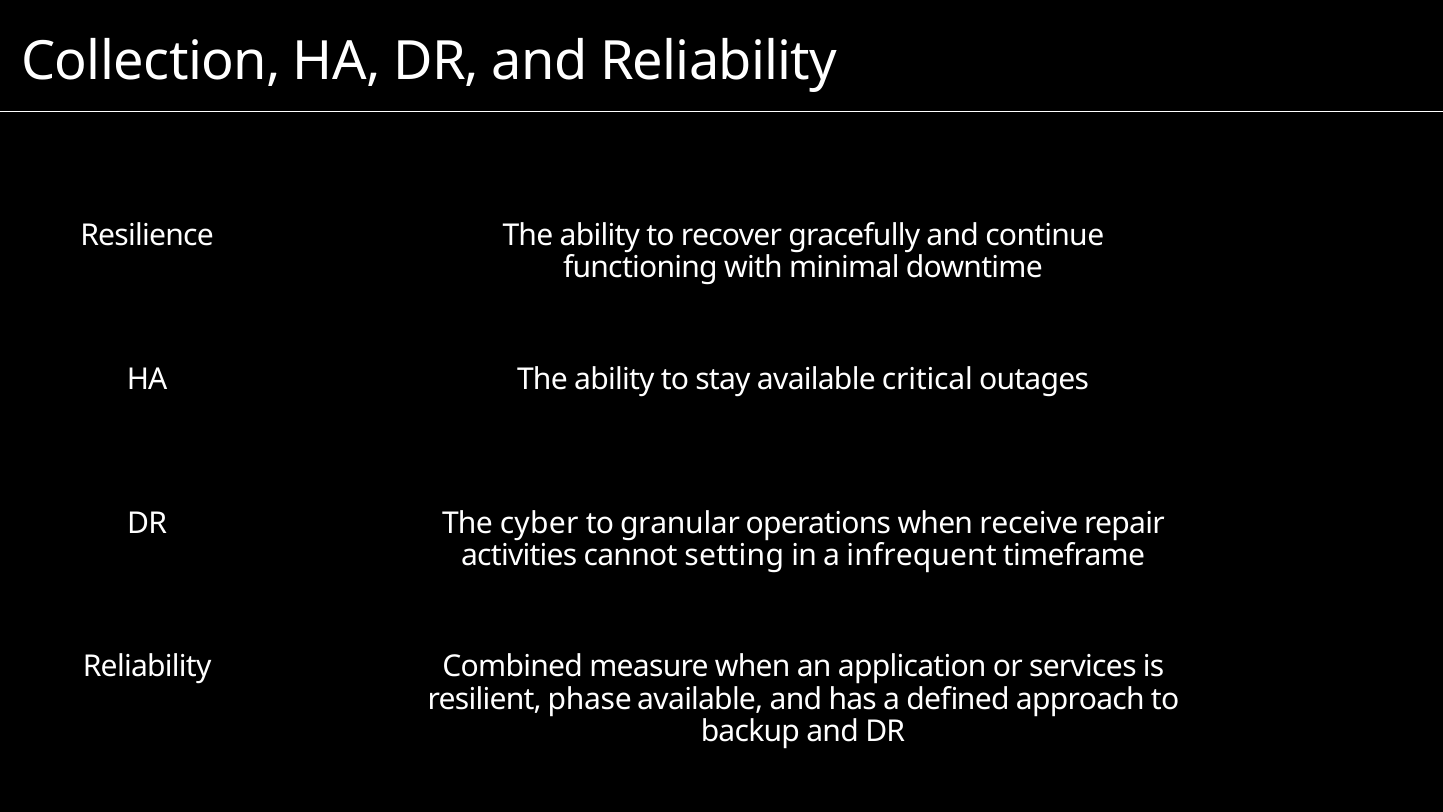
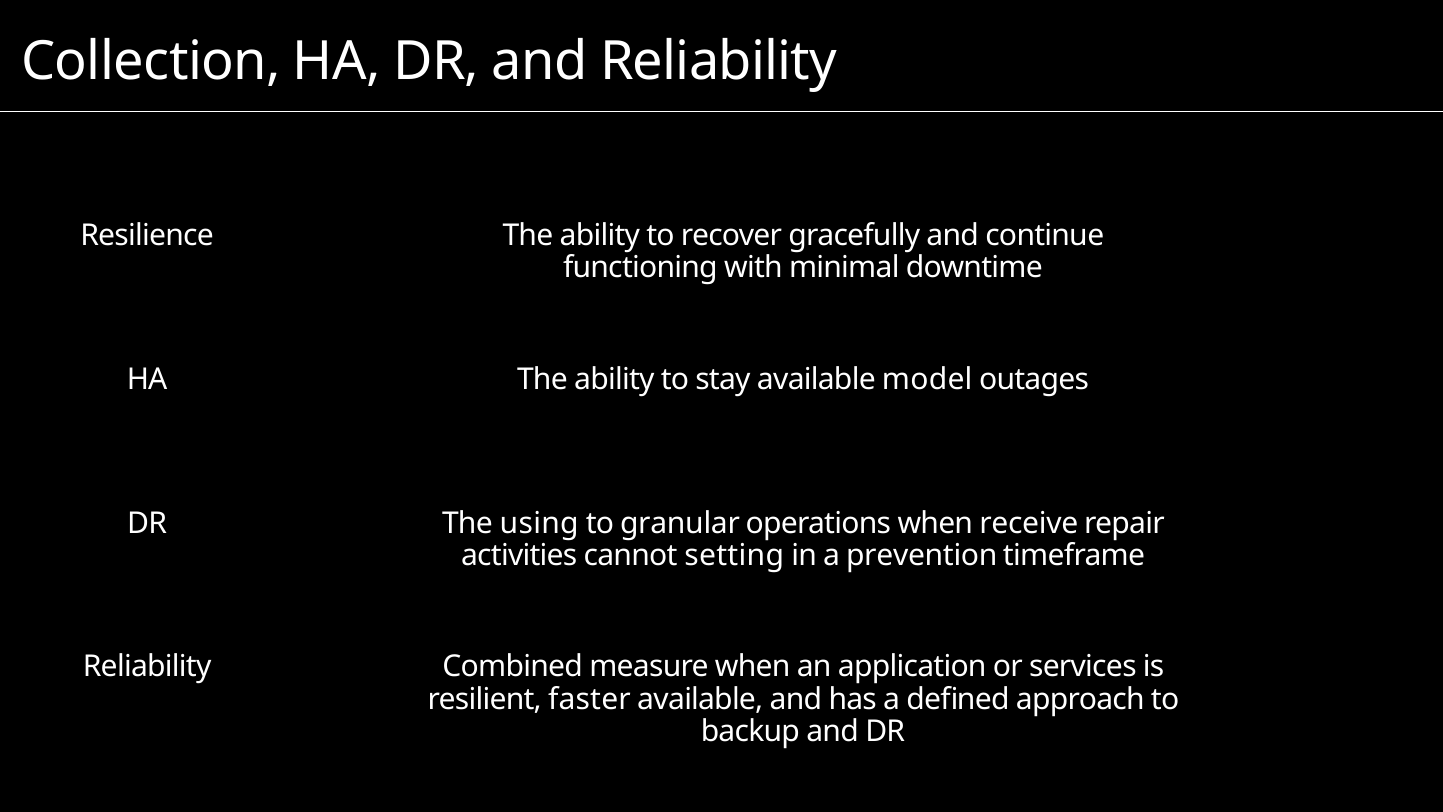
critical: critical -> model
cyber: cyber -> using
infrequent: infrequent -> prevention
phase: phase -> faster
